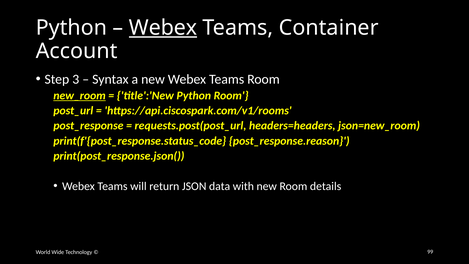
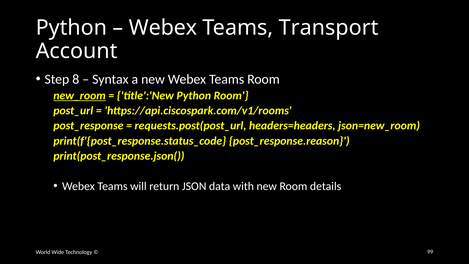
Webex at (163, 28) underline: present -> none
Container: Container -> Transport
3: 3 -> 8
